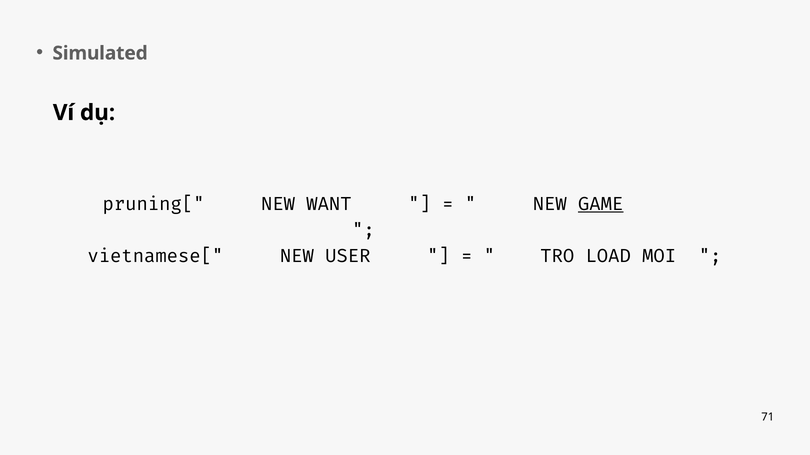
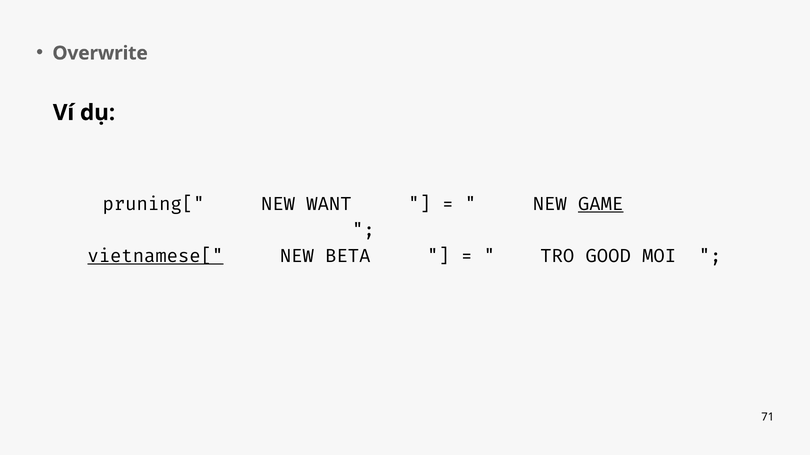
Simulated: Simulated -> Overwrite
vietnamese[ underline: none -> present
USER: USER -> BETA
LOAD: LOAD -> GOOD
